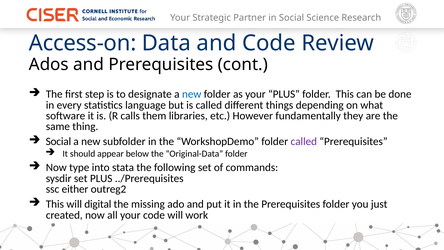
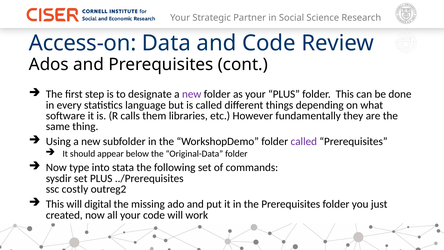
new at (192, 94) colour: blue -> purple
Social at (58, 141): Social -> Using
either: either -> costly
